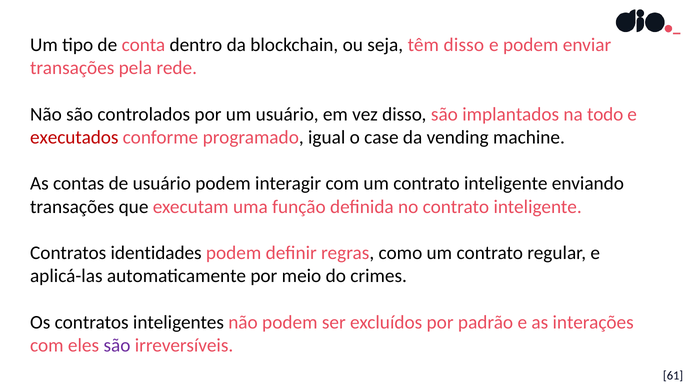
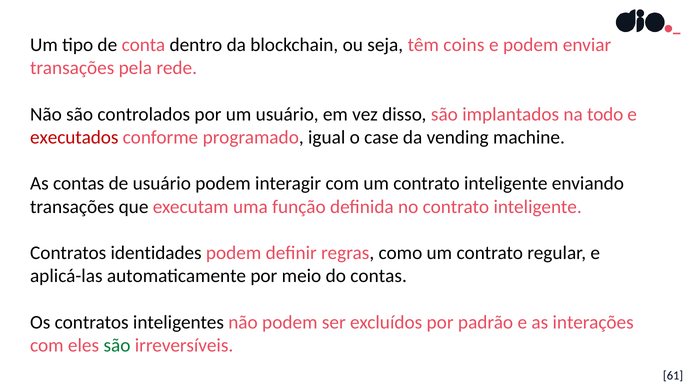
têm disso: disso -> coins
do crimes: crimes -> contas
são at (117, 345) colour: purple -> green
